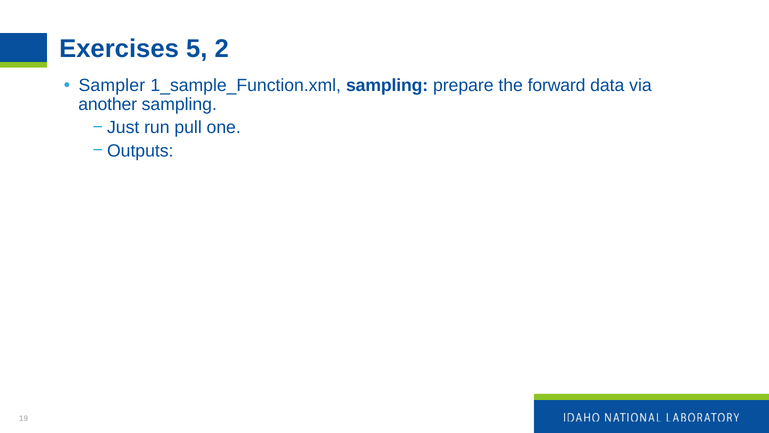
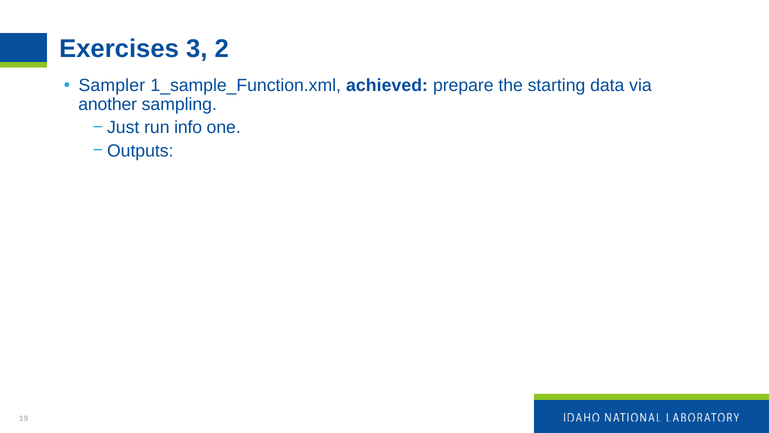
5: 5 -> 3
1_sample_Function.xml sampling: sampling -> achieved
forward: forward -> starting
pull: pull -> info
